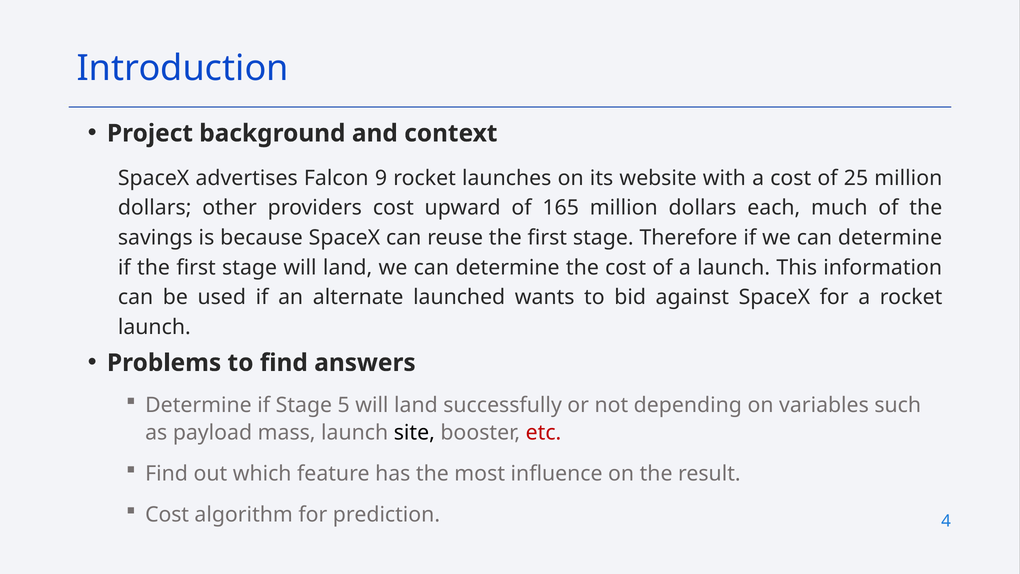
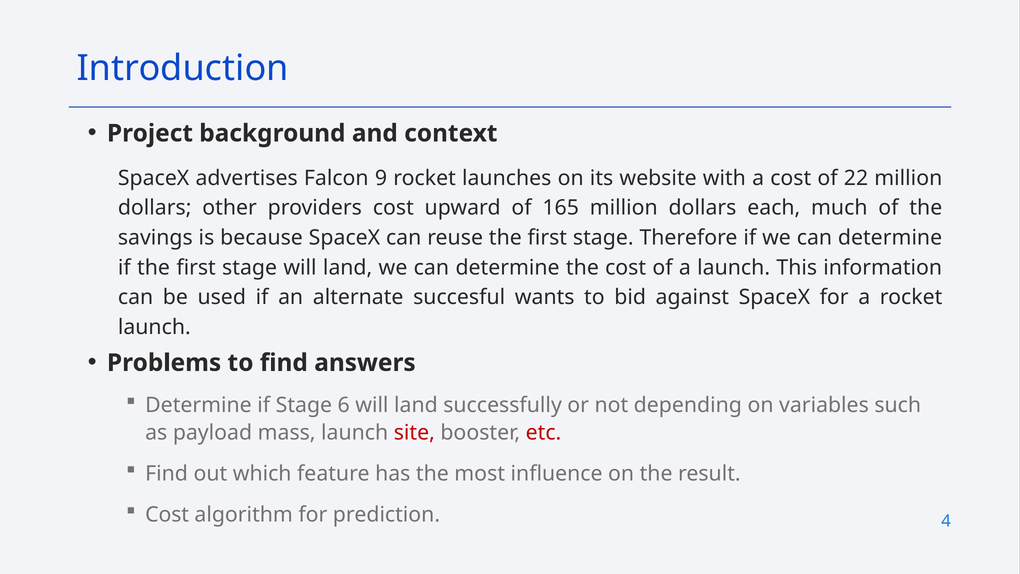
25: 25 -> 22
launched: launched -> succesful
5: 5 -> 6
site colour: black -> red
